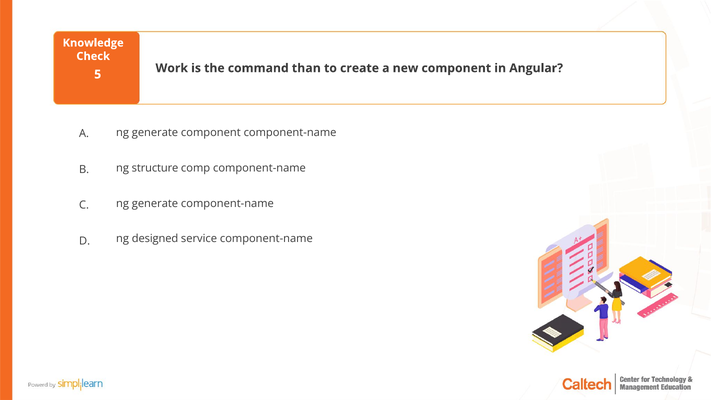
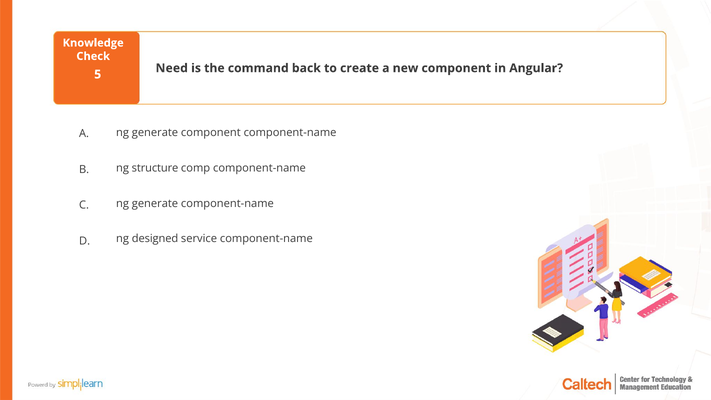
Work: Work -> Need
than: than -> back
